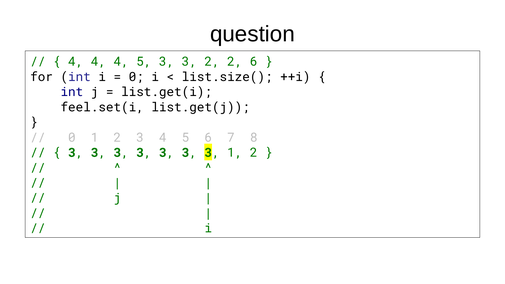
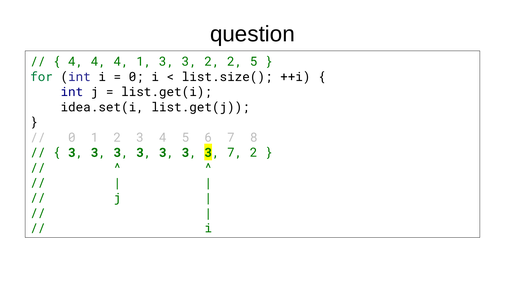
4 4 5: 5 -> 1
2 6: 6 -> 5
for colour: black -> green
feel.set(i: feel.set(i -> idea.set(i
3 1: 1 -> 7
